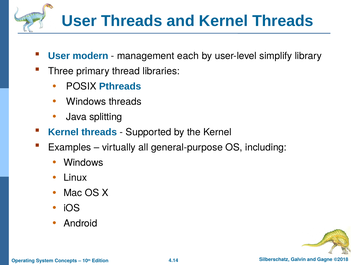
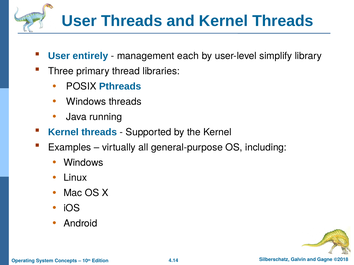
modern: modern -> entirely
splitting: splitting -> running
